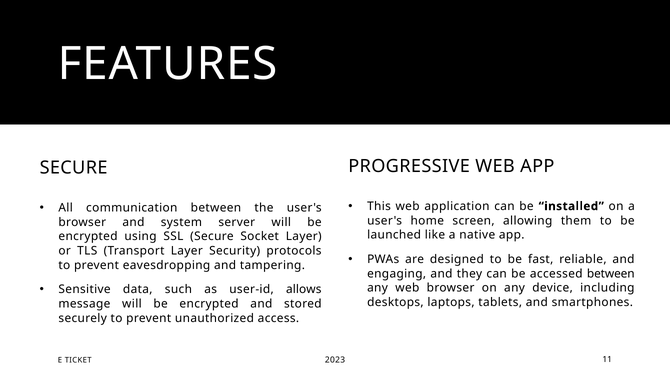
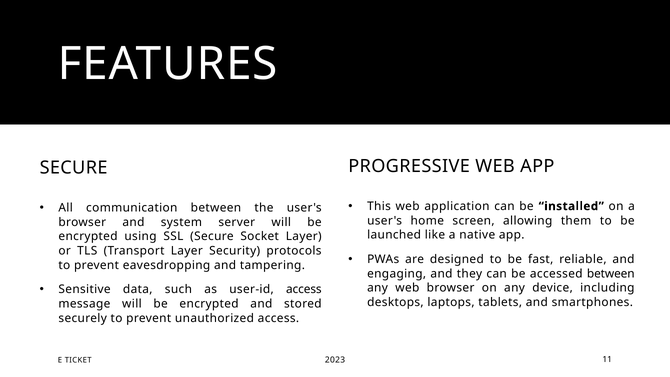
user-id allows: allows -> access
